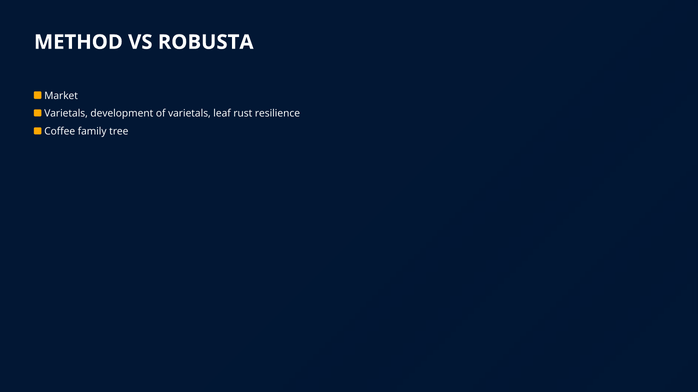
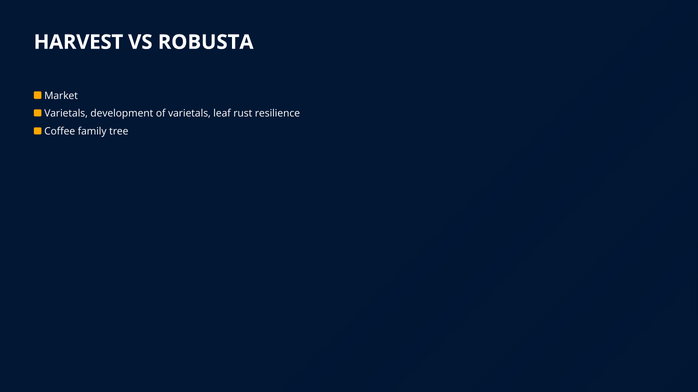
METHOD: METHOD -> HARVEST
